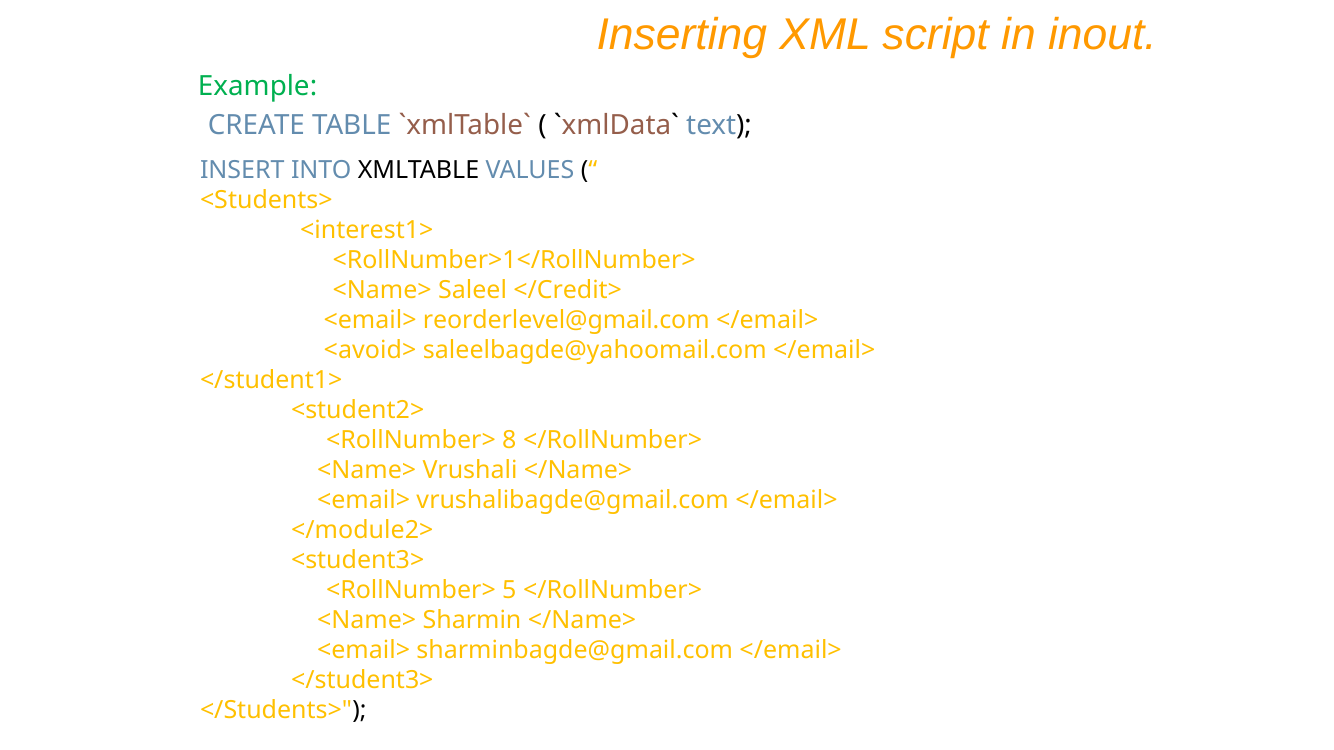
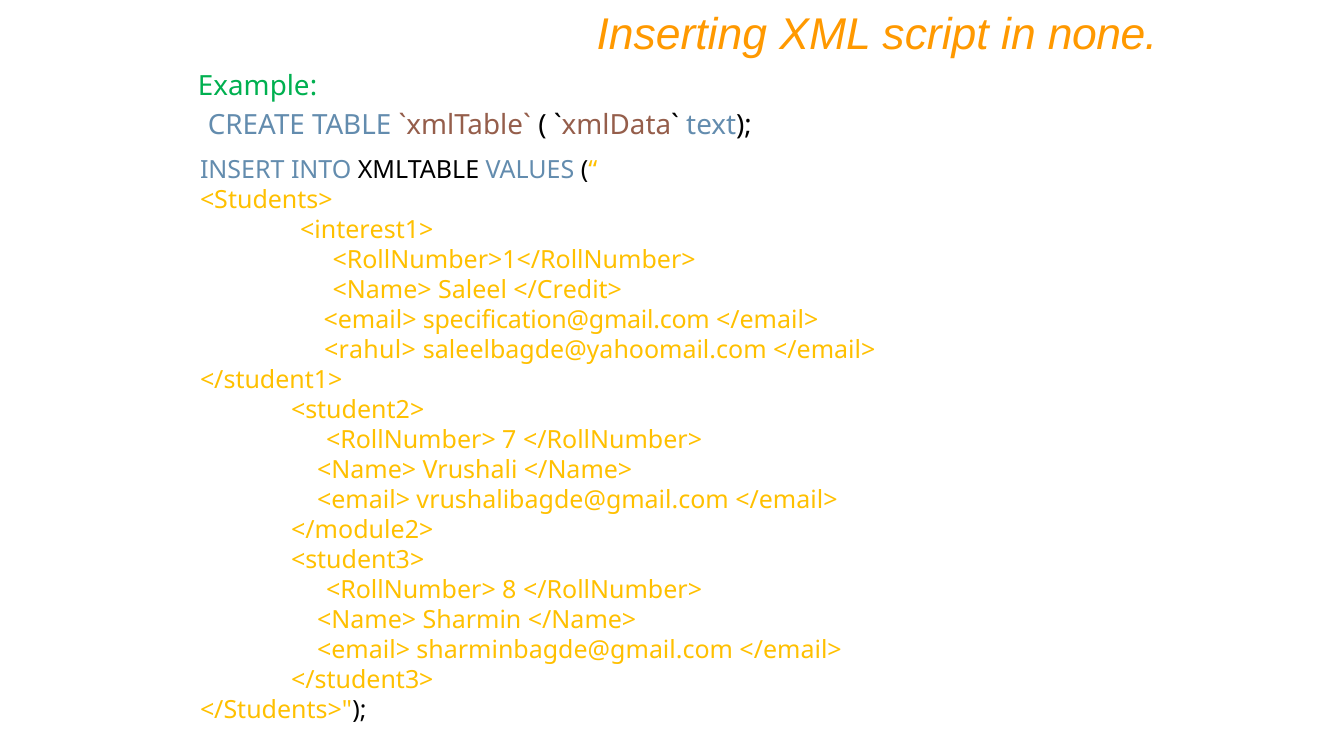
inout: inout -> none
reorderlevel@gmail.com: reorderlevel@gmail.com -> specification@gmail.com
<avoid>: <avoid> -> <rahul>
8: 8 -> 7
5: 5 -> 8
